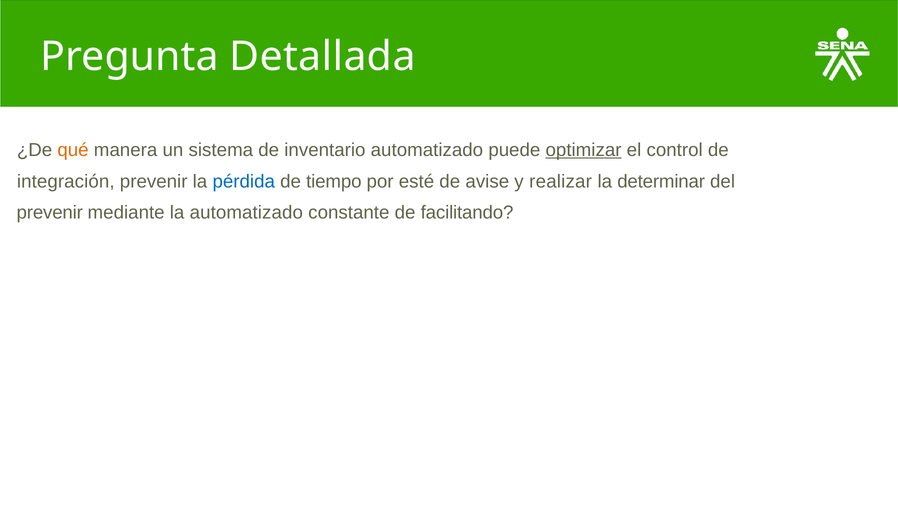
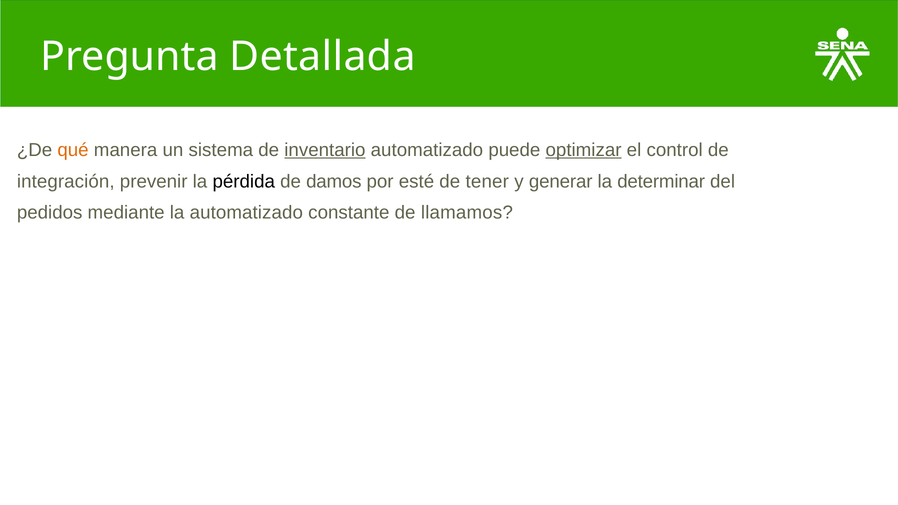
inventario underline: none -> present
pérdida colour: blue -> black
tiempo: tiempo -> damos
avise: avise -> tener
realizar: realizar -> generar
prevenir at (50, 213): prevenir -> pedidos
facilitando: facilitando -> llamamos
